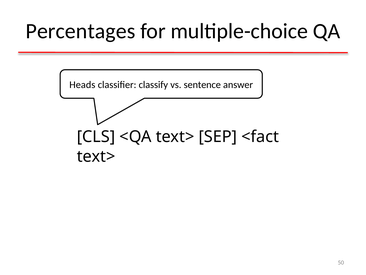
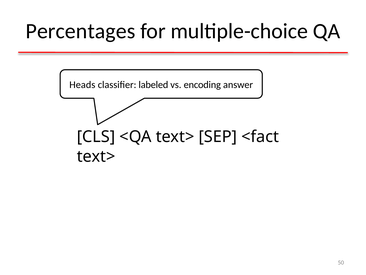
classify: classify -> labeled
sentence: sentence -> encoding
